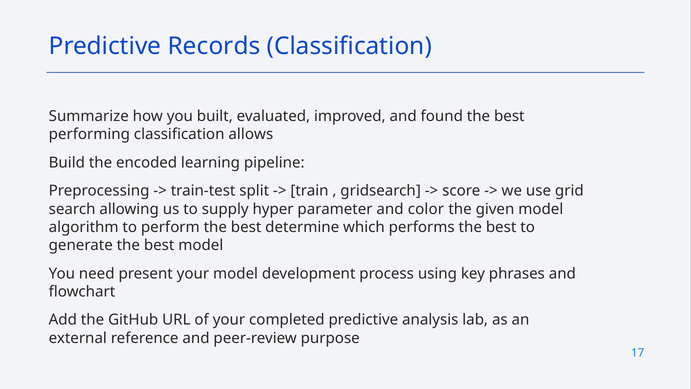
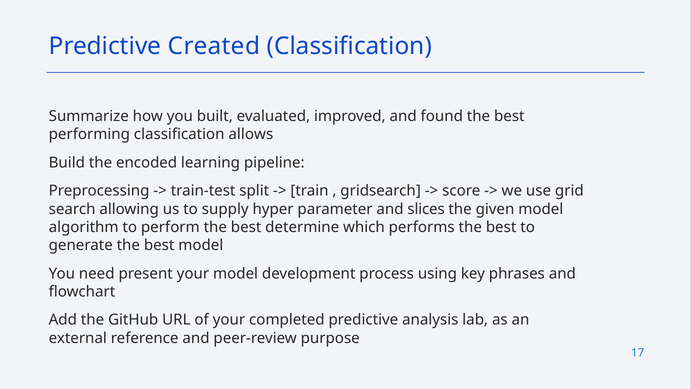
Records: Records -> Created
color: color -> slices
